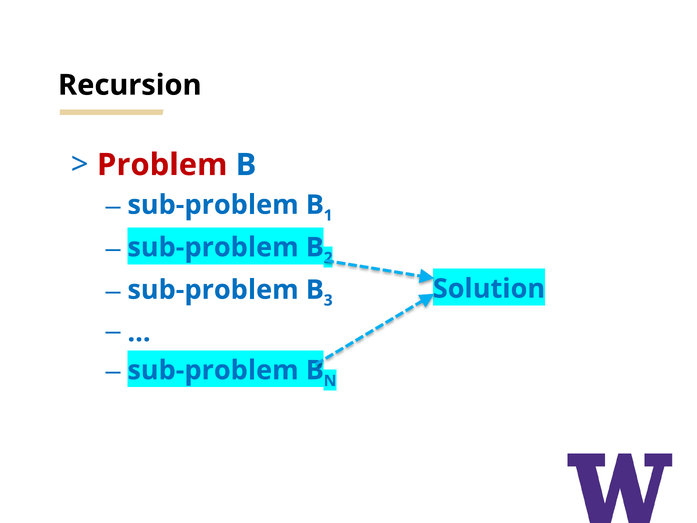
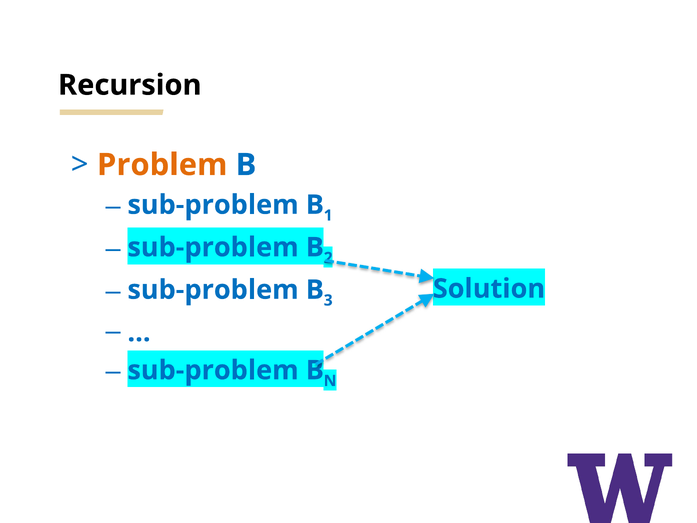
Problem colour: red -> orange
